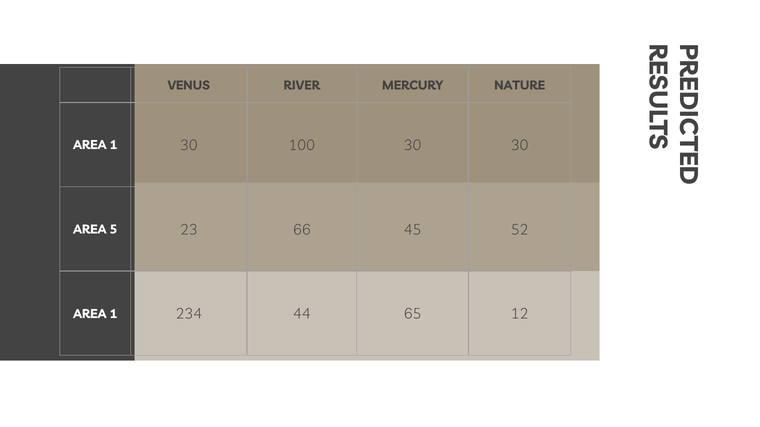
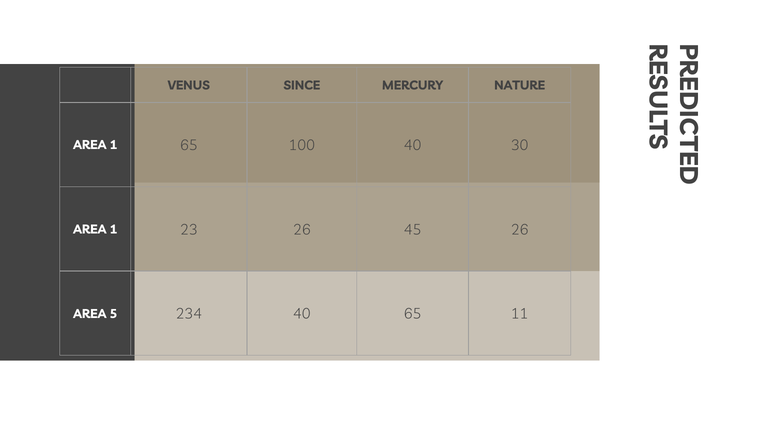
RIVER: RIVER -> SINCE
1 30: 30 -> 65
100 30: 30 -> 40
5 at (113, 230): 5 -> 1
23 66: 66 -> 26
45 52: 52 -> 26
1 at (113, 314): 1 -> 5
234 44: 44 -> 40
12: 12 -> 11
